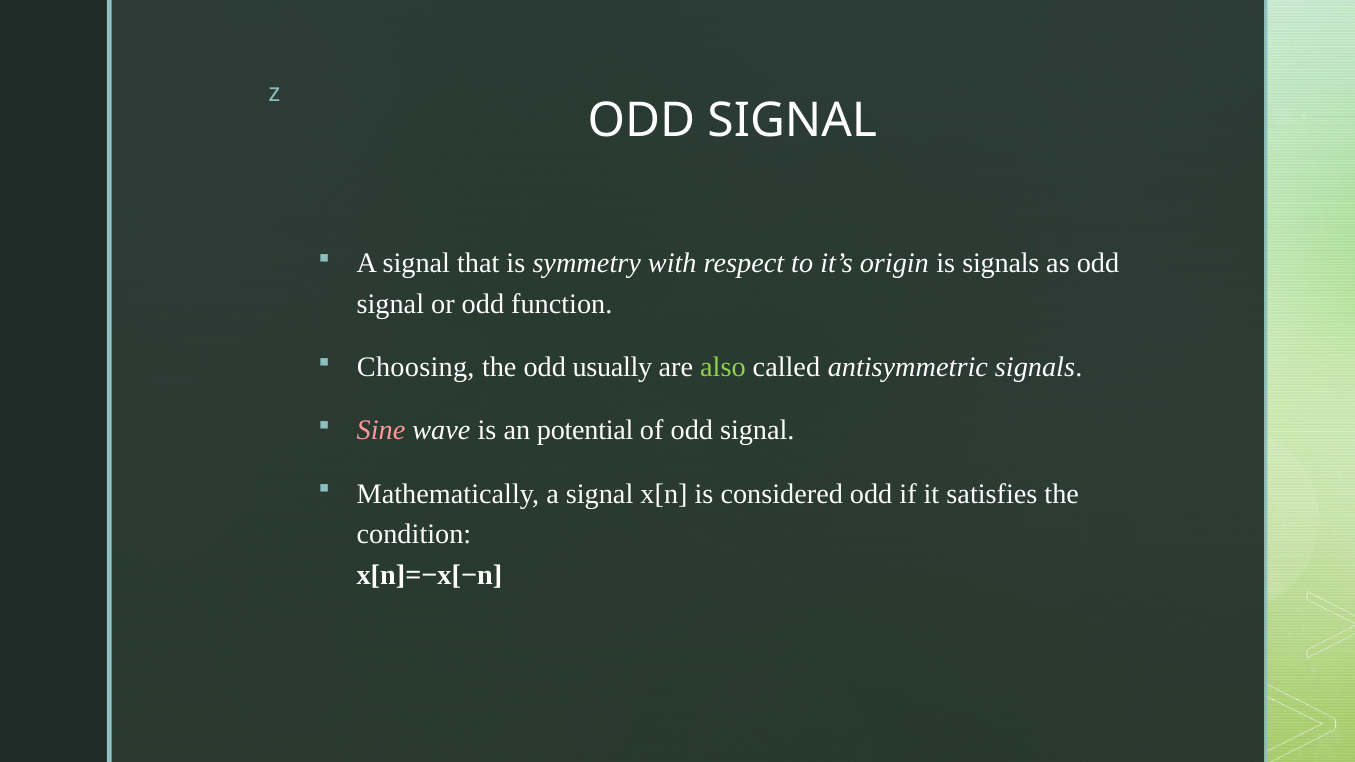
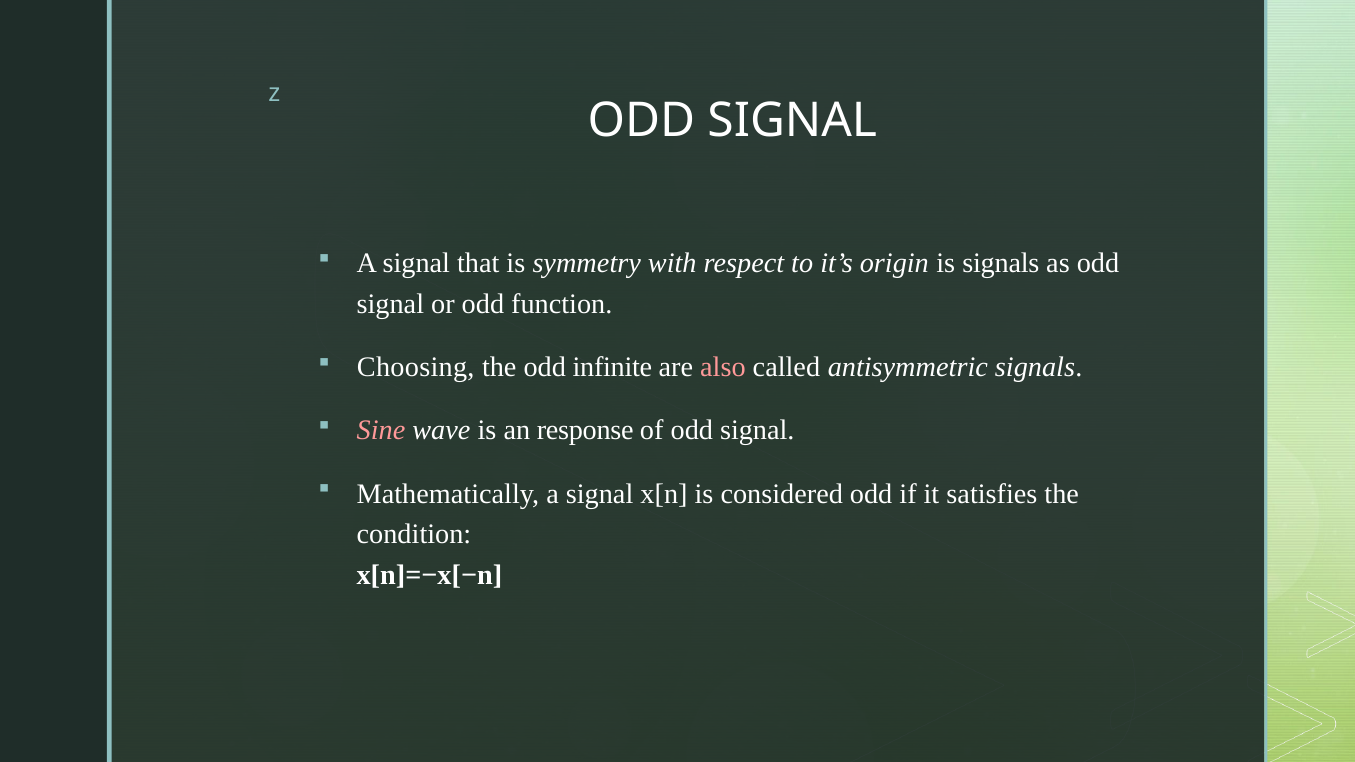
usually: usually -> infinite
also colour: light green -> pink
potential: potential -> response
